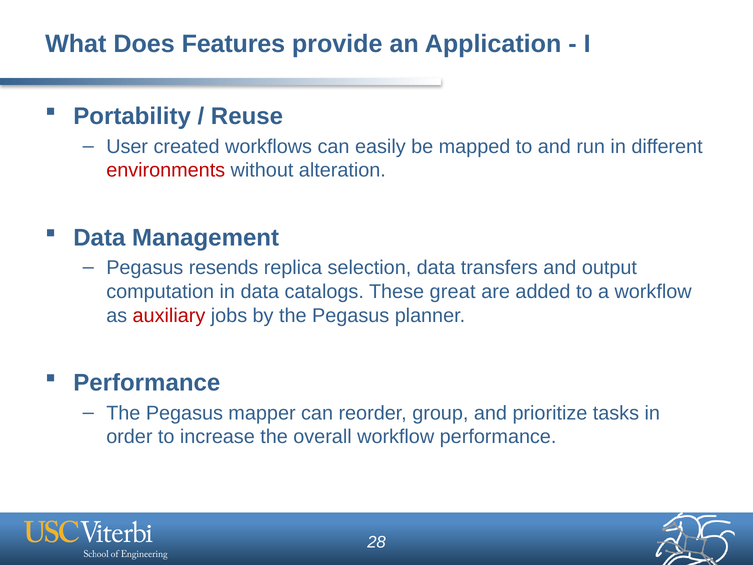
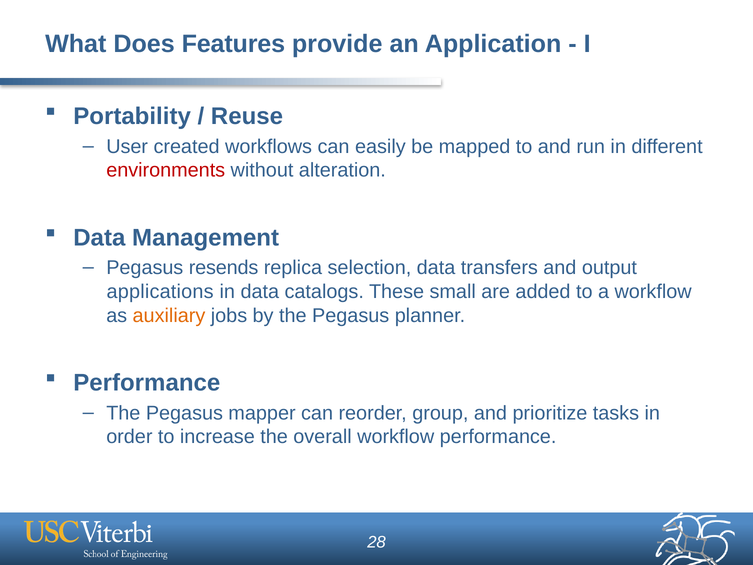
computation: computation -> applications
great: great -> small
auxiliary colour: red -> orange
